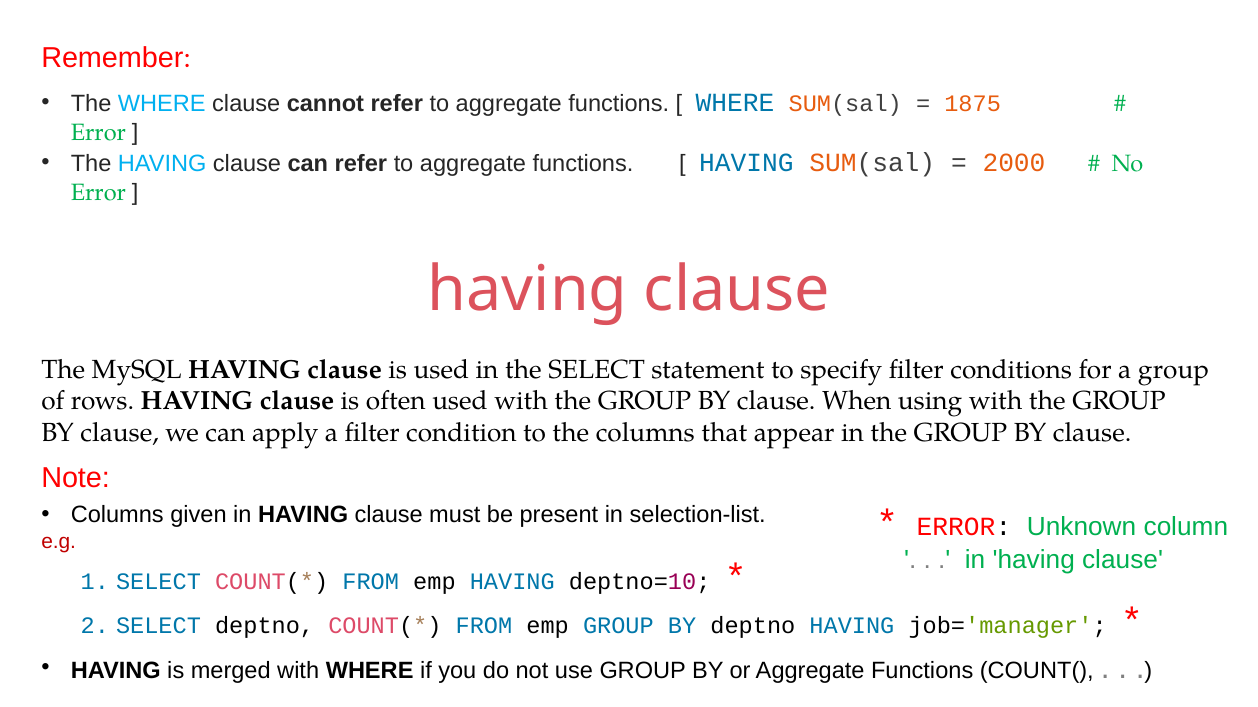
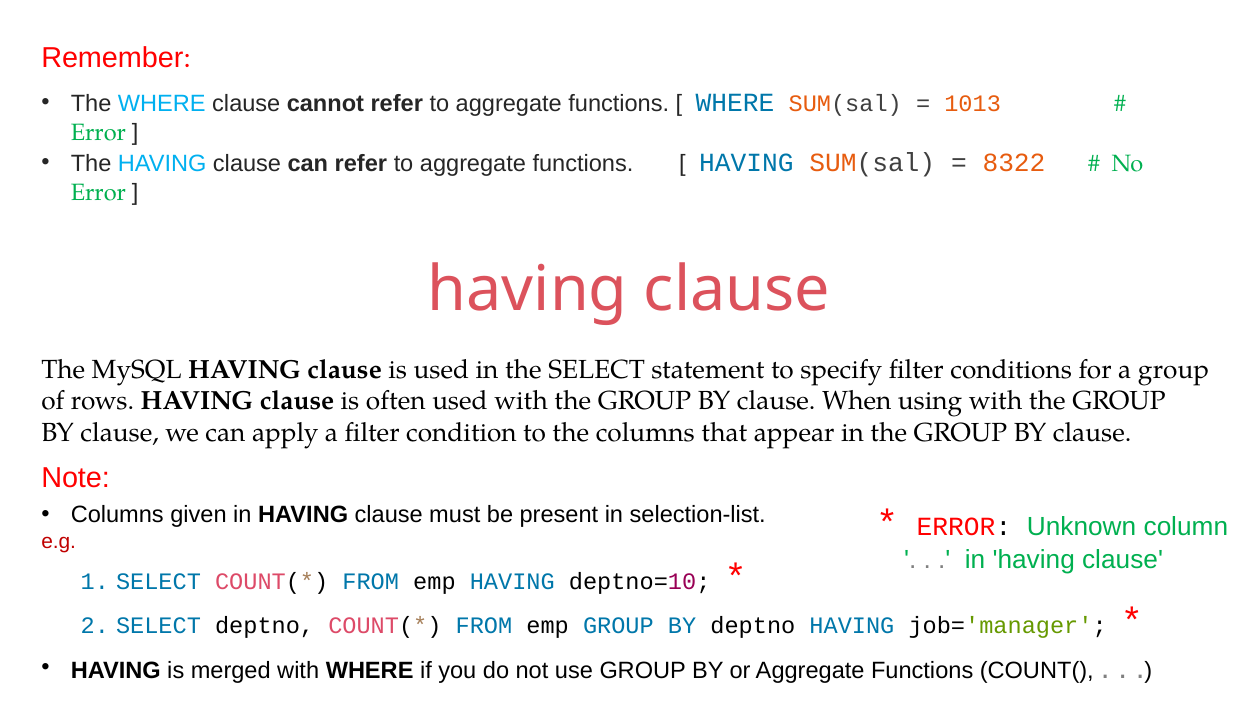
1875: 1875 -> 1013
2000: 2000 -> 8322
